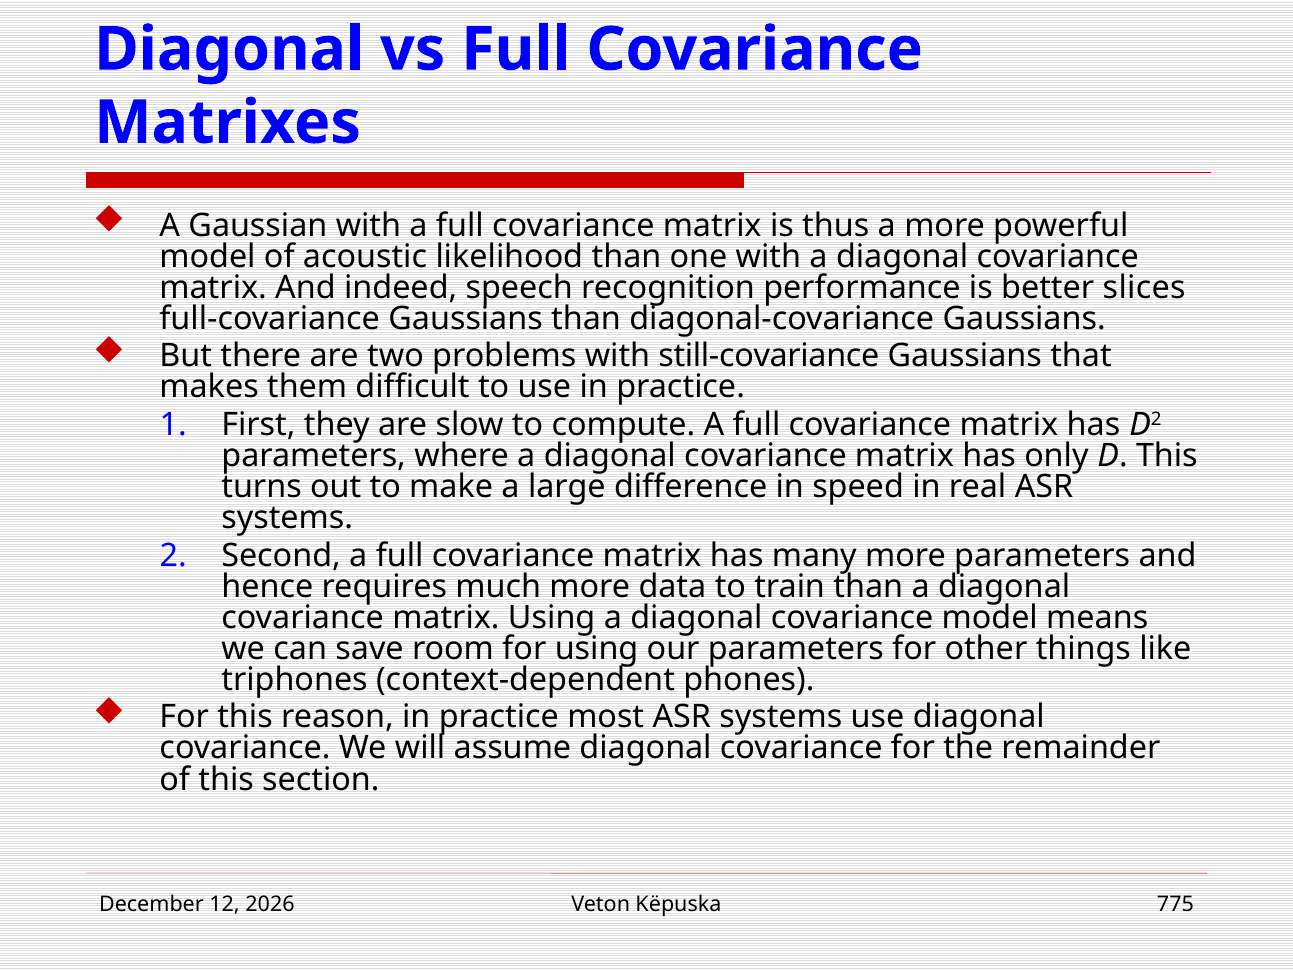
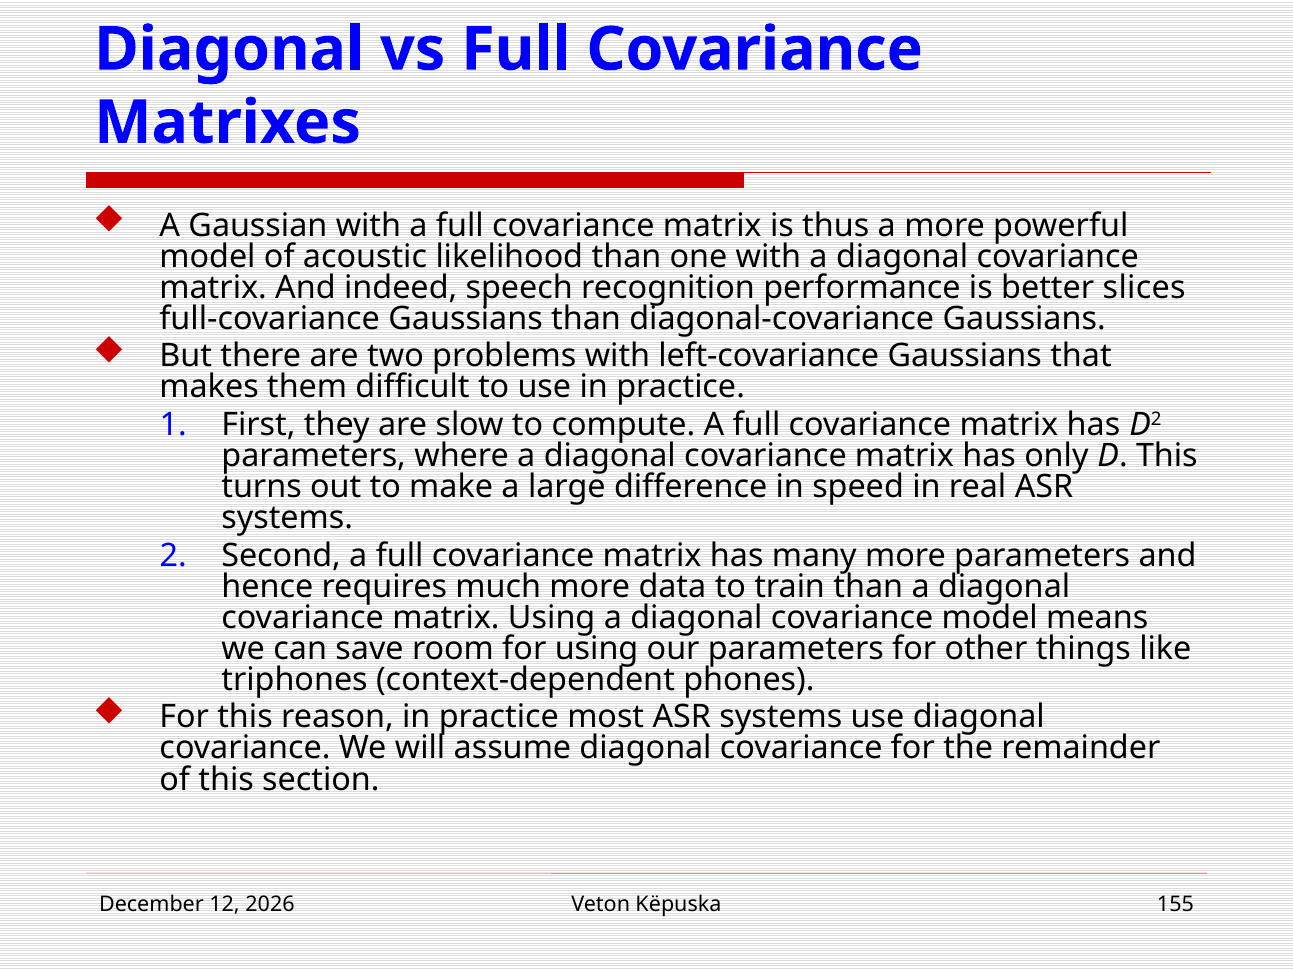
still-covariance: still-covariance -> left-covariance
775: 775 -> 155
